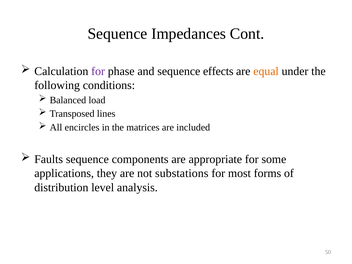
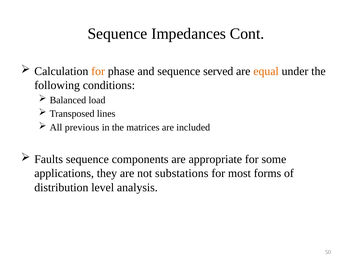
for at (98, 71) colour: purple -> orange
effects: effects -> served
encircles: encircles -> previous
